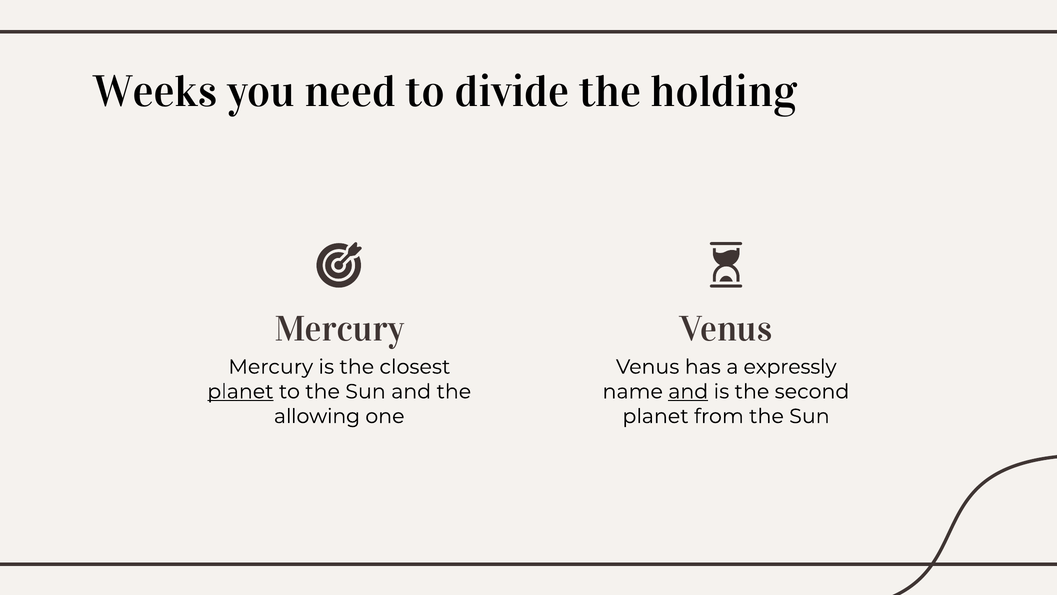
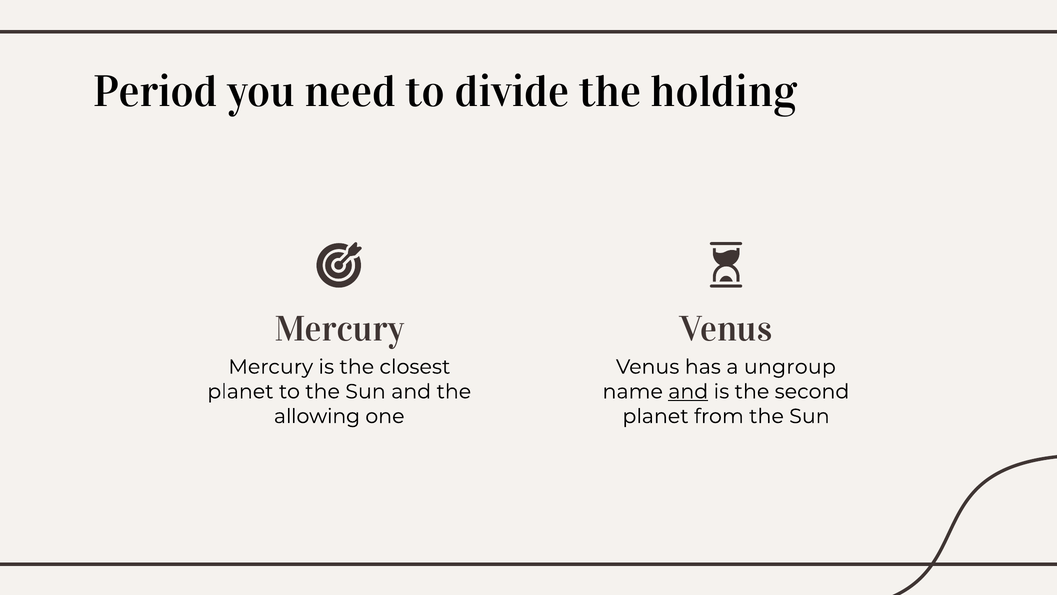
Weeks: Weeks -> Period
expressly: expressly -> ungroup
planet at (240, 391) underline: present -> none
